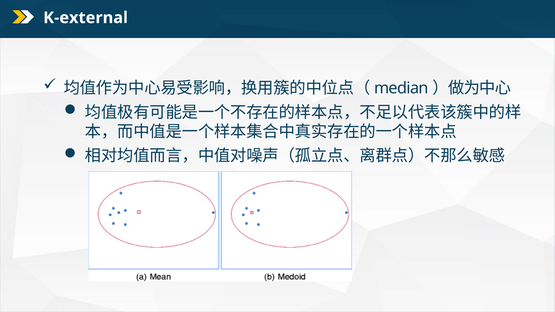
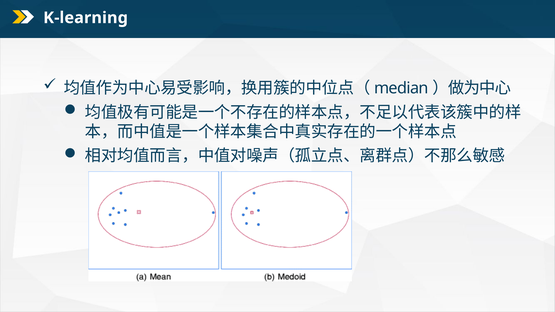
K-external: K-external -> K-learning
